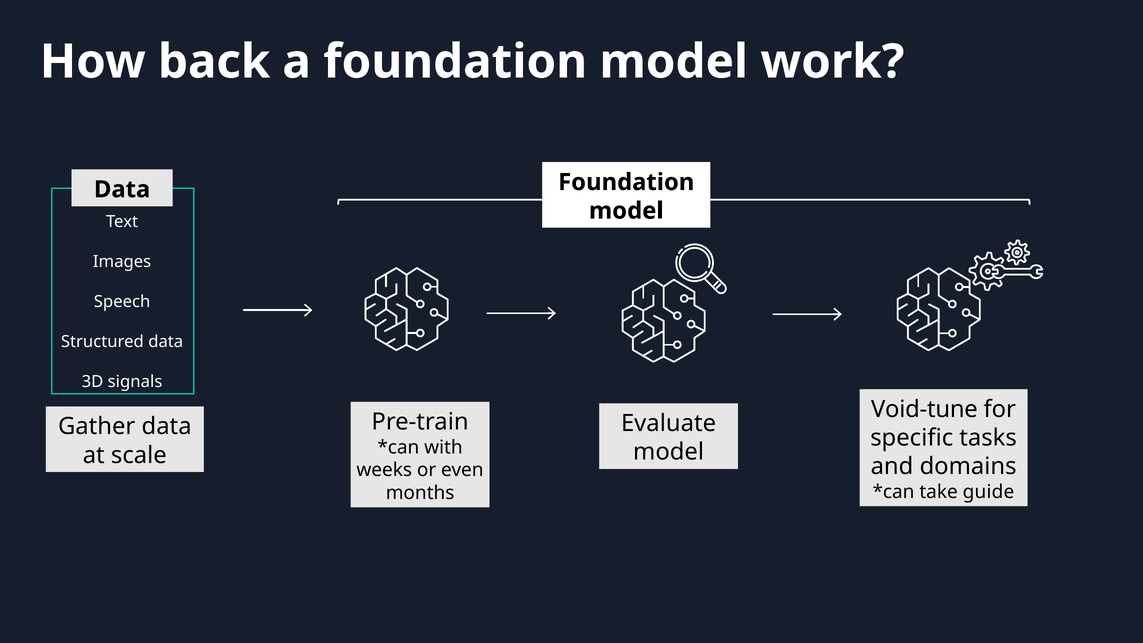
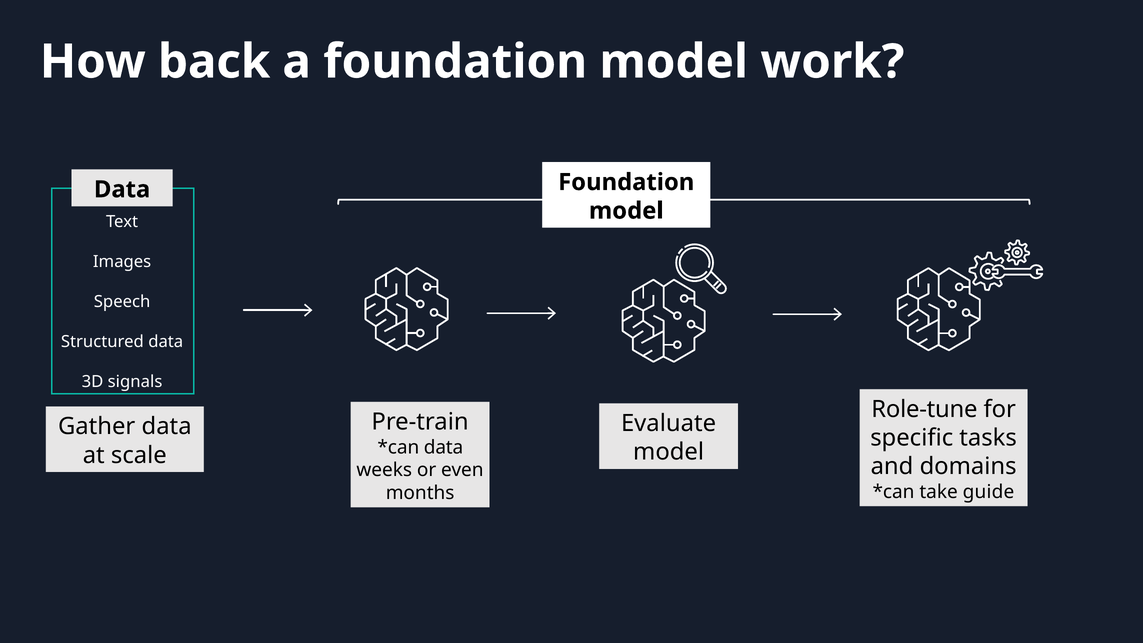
Void-tune: Void-tune -> Role-tune
with at (443, 447): with -> data
